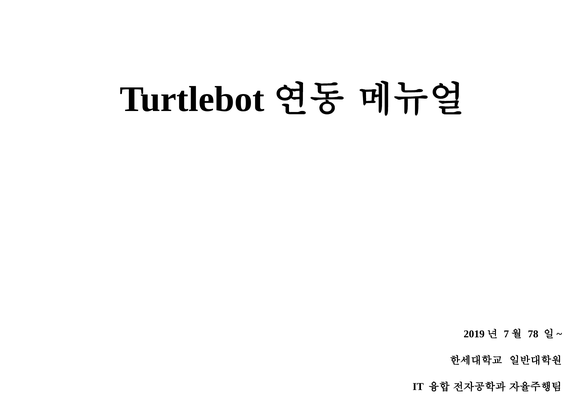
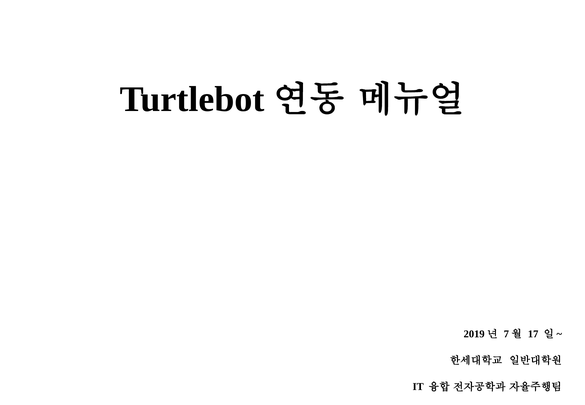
78: 78 -> 17
